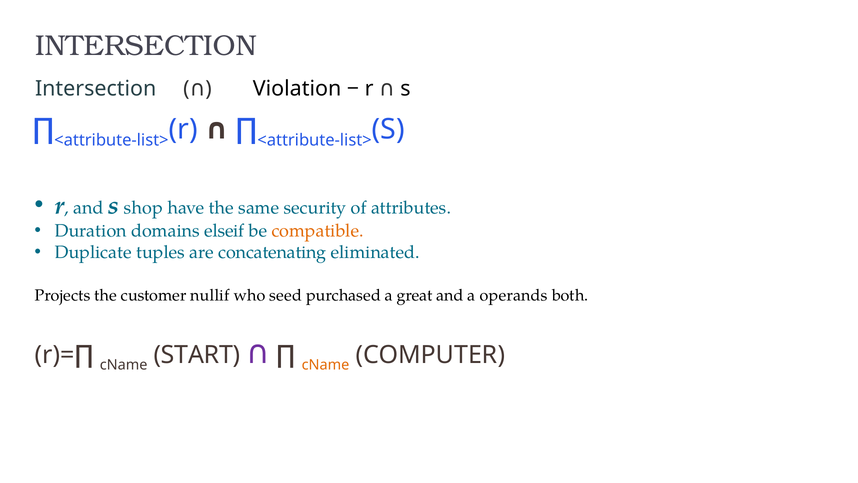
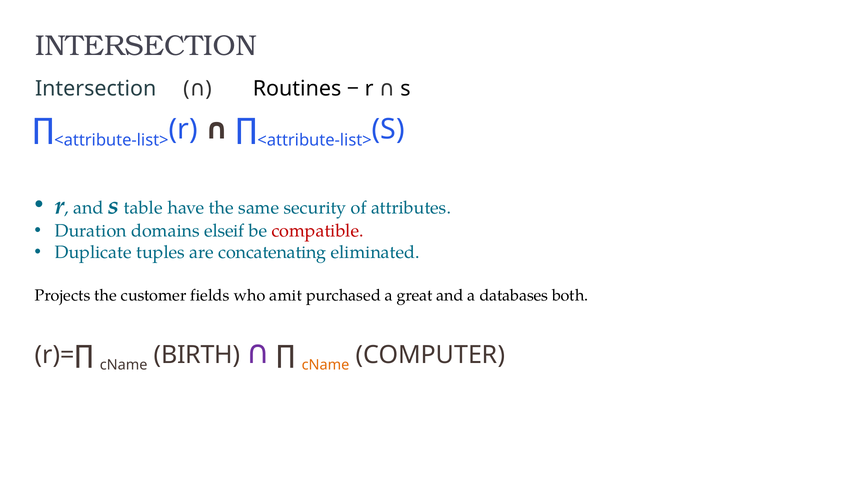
Violation: Violation -> Routines
shop: shop -> table
compatible colour: orange -> red
nullif: nullif -> fields
seed: seed -> amit
operands: operands -> databases
START: START -> BIRTH
